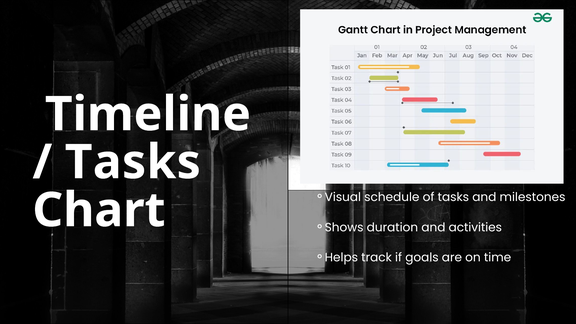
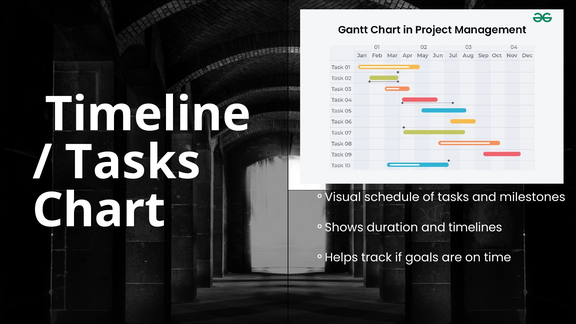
activities: activities -> timelines
